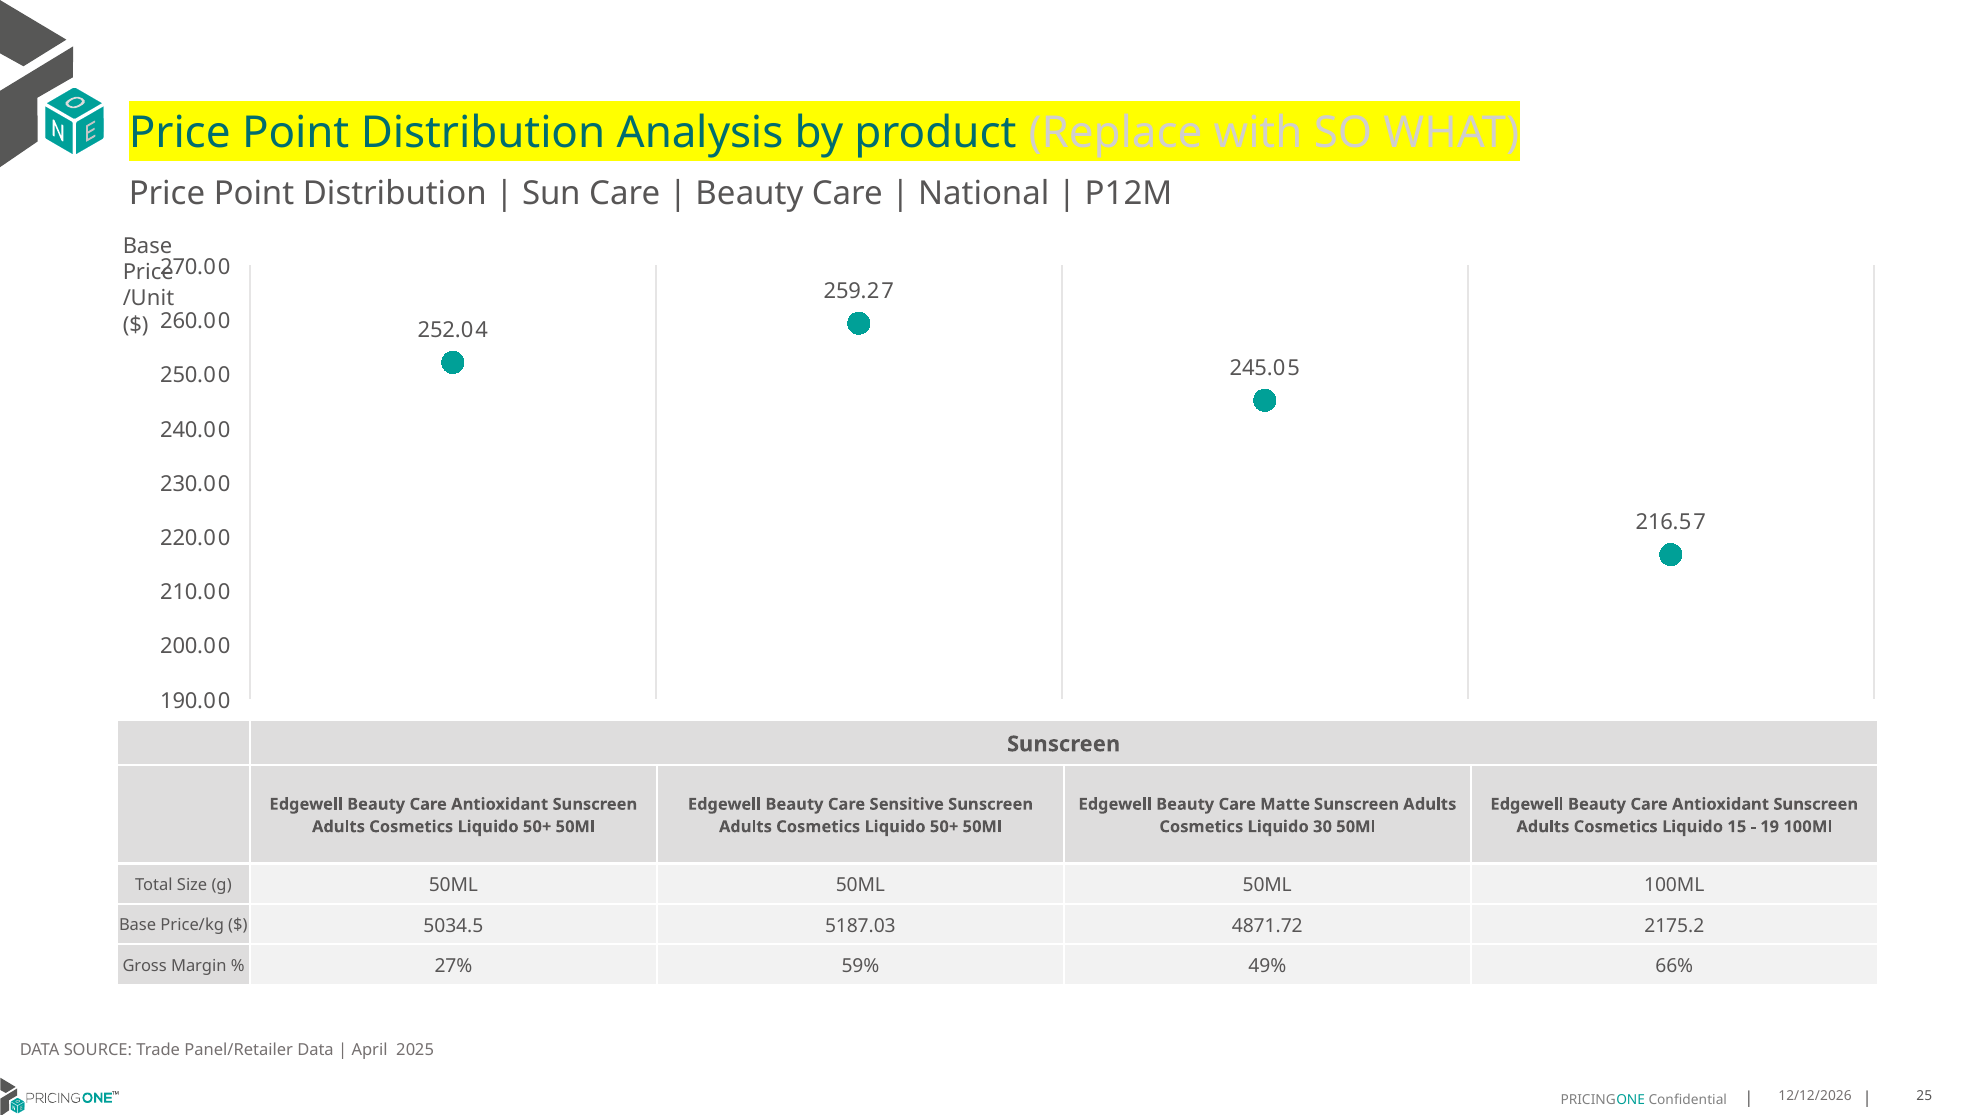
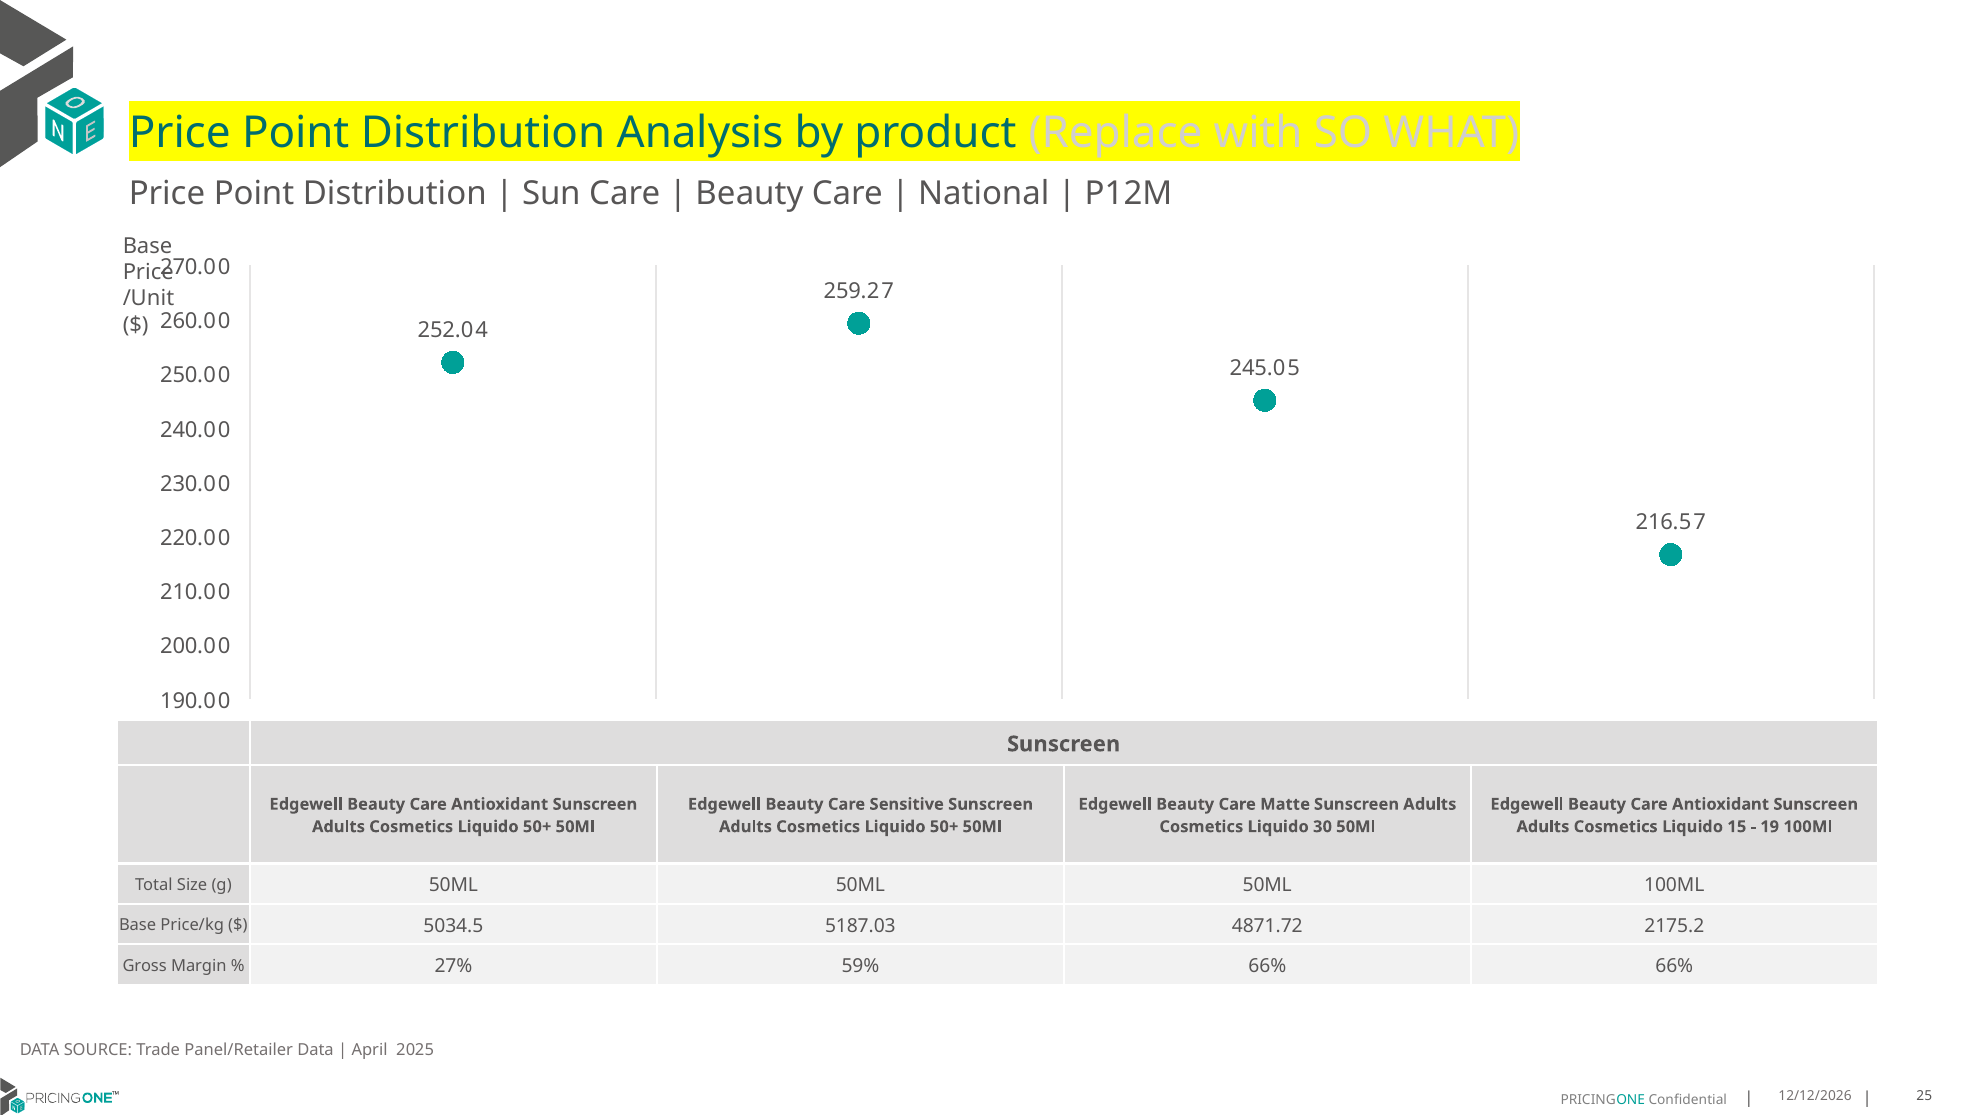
59% 49%: 49% -> 66%
